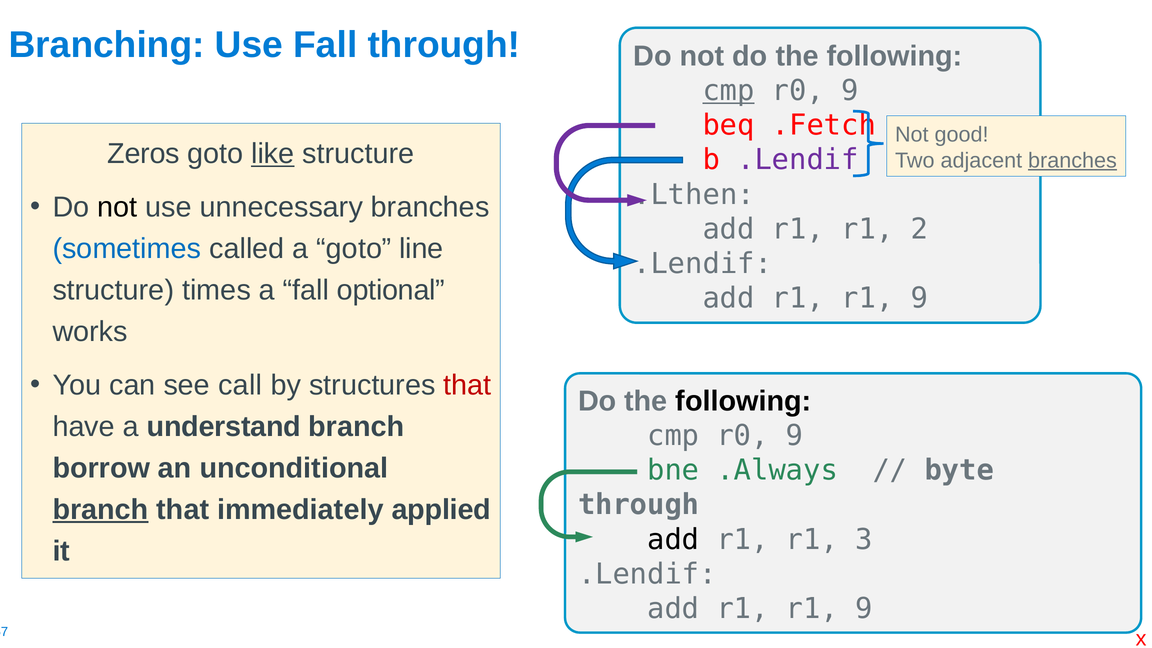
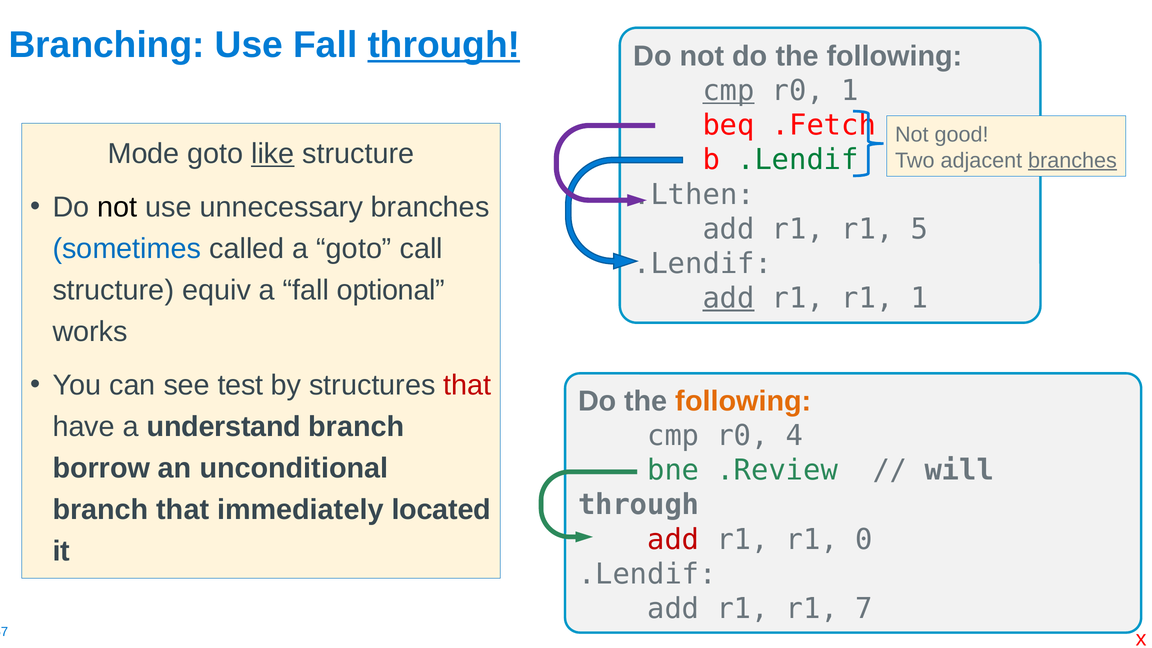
through at (444, 45) underline: none -> present
9 at (850, 91): 9 -> 1
Zeros: Zeros -> Mode
.Lendif at (798, 160) colour: purple -> green
2: 2 -> 5
line: line -> call
times: times -> equiv
add at (729, 298) underline: none -> present
9 at (919, 298): 9 -> 1
call: call -> test
following at (743, 401) colour: black -> orange
9 at (795, 436): 9 -> 4
.Always: .Always -> .Review
byte: byte -> will
branch at (100, 510) underline: present -> none
applied: applied -> located
add at (673, 540) colour: black -> red
3: 3 -> 0
9 at (864, 609): 9 -> 7
